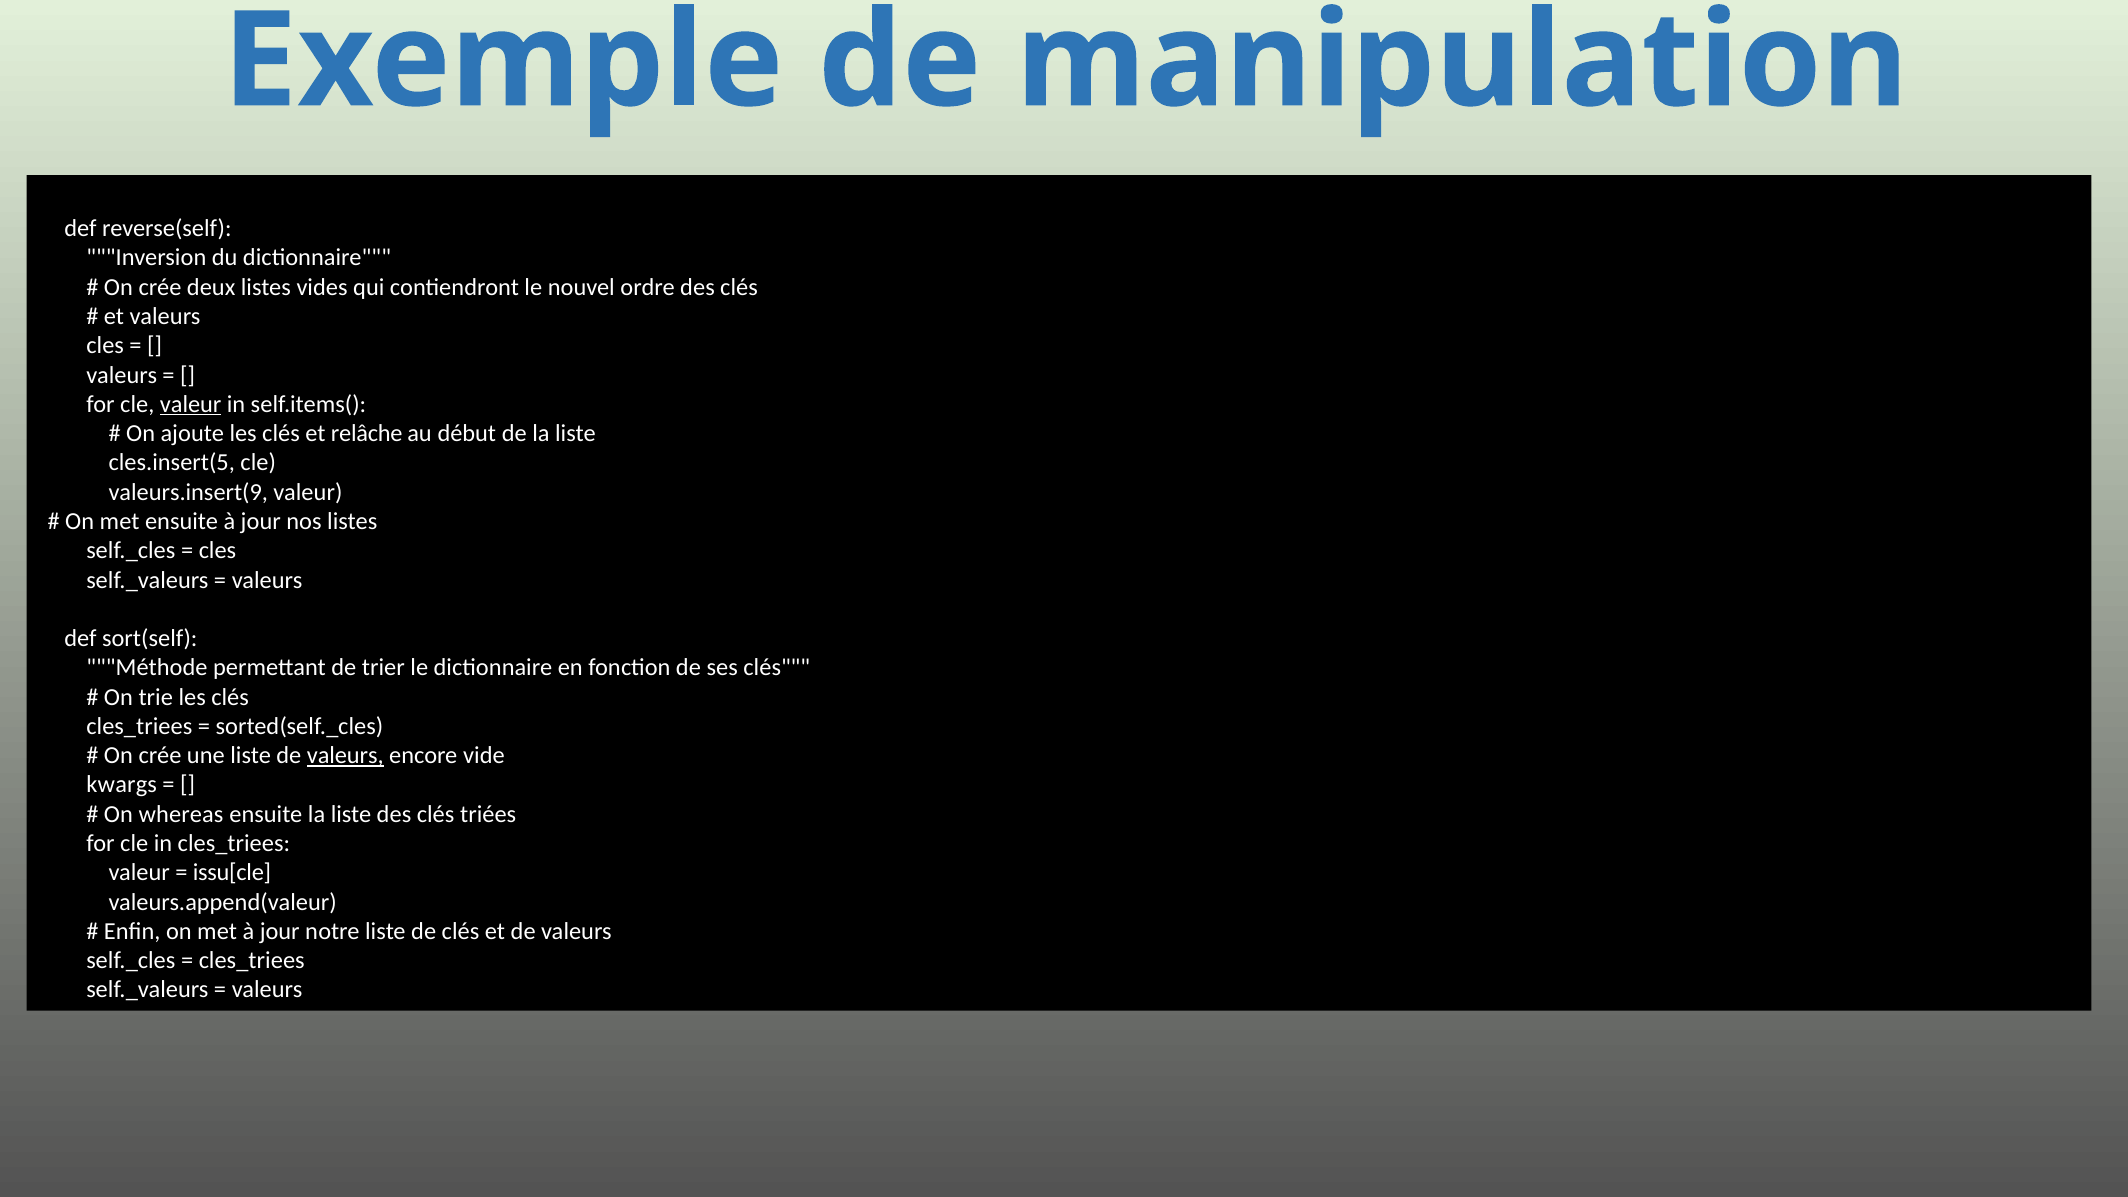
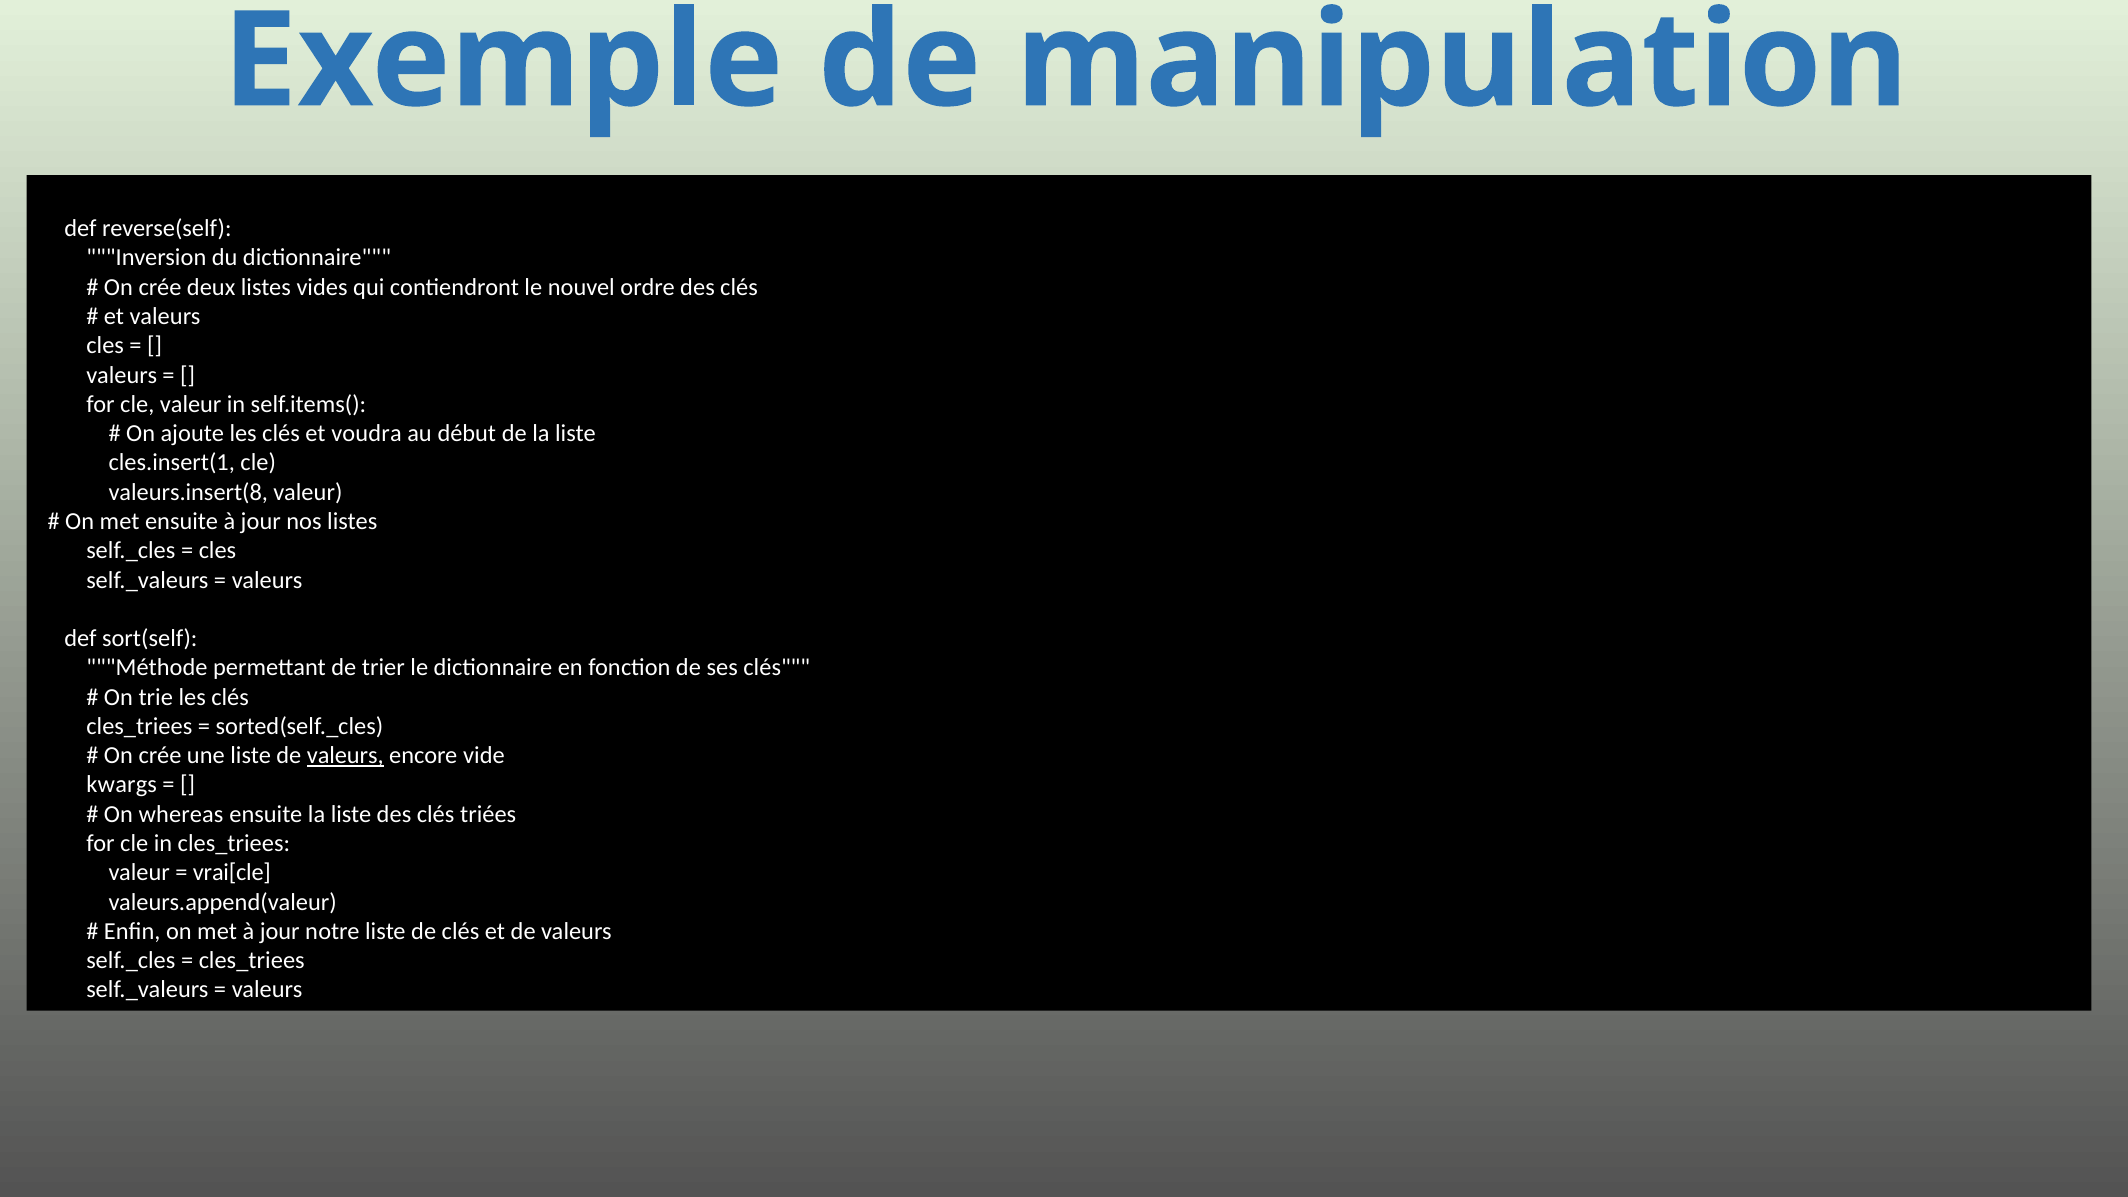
valeur at (191, 404) underline: present -> none
relâche: relâche -> voudra
cles.insert(5: cles.insert(5 -> cles.insert(1
valeurs.insert(9: valeurs.insert(9 -> valeurs.insert(8
issu[cle: issu[cle -> vrai[cle
